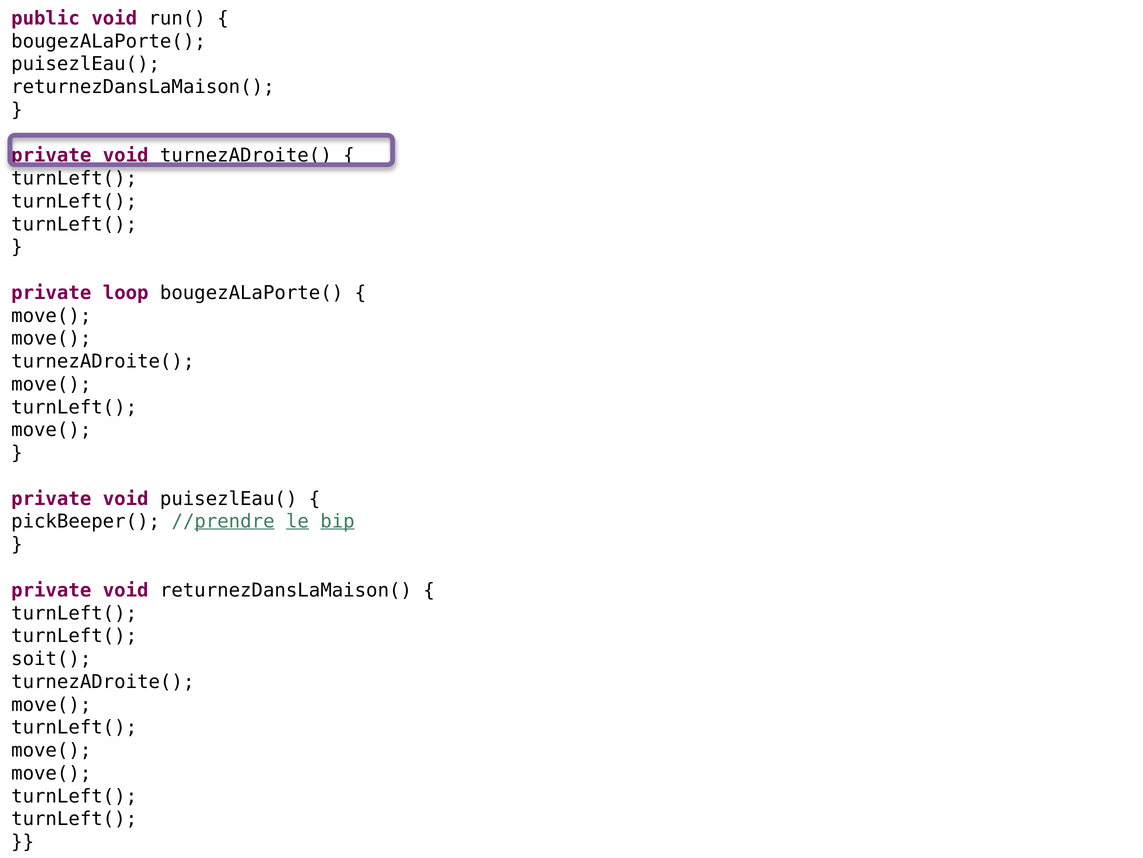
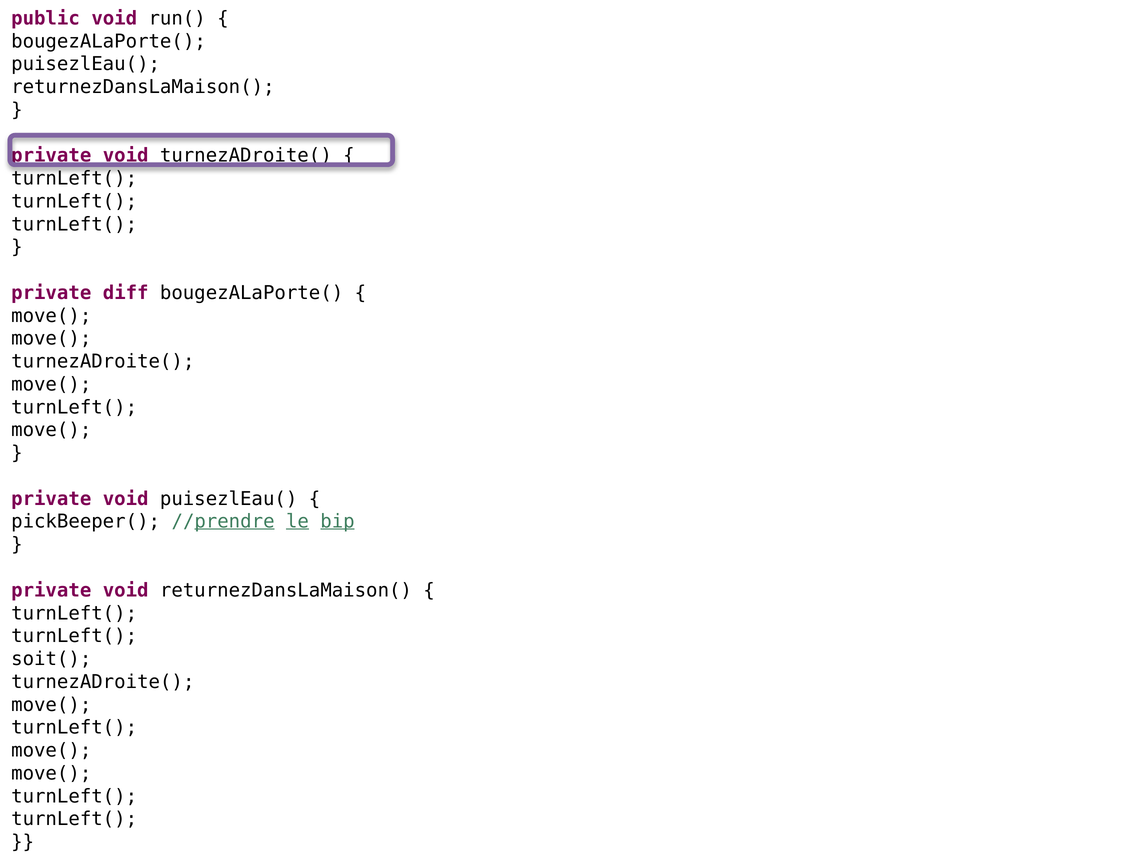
loop: loop -> diff
